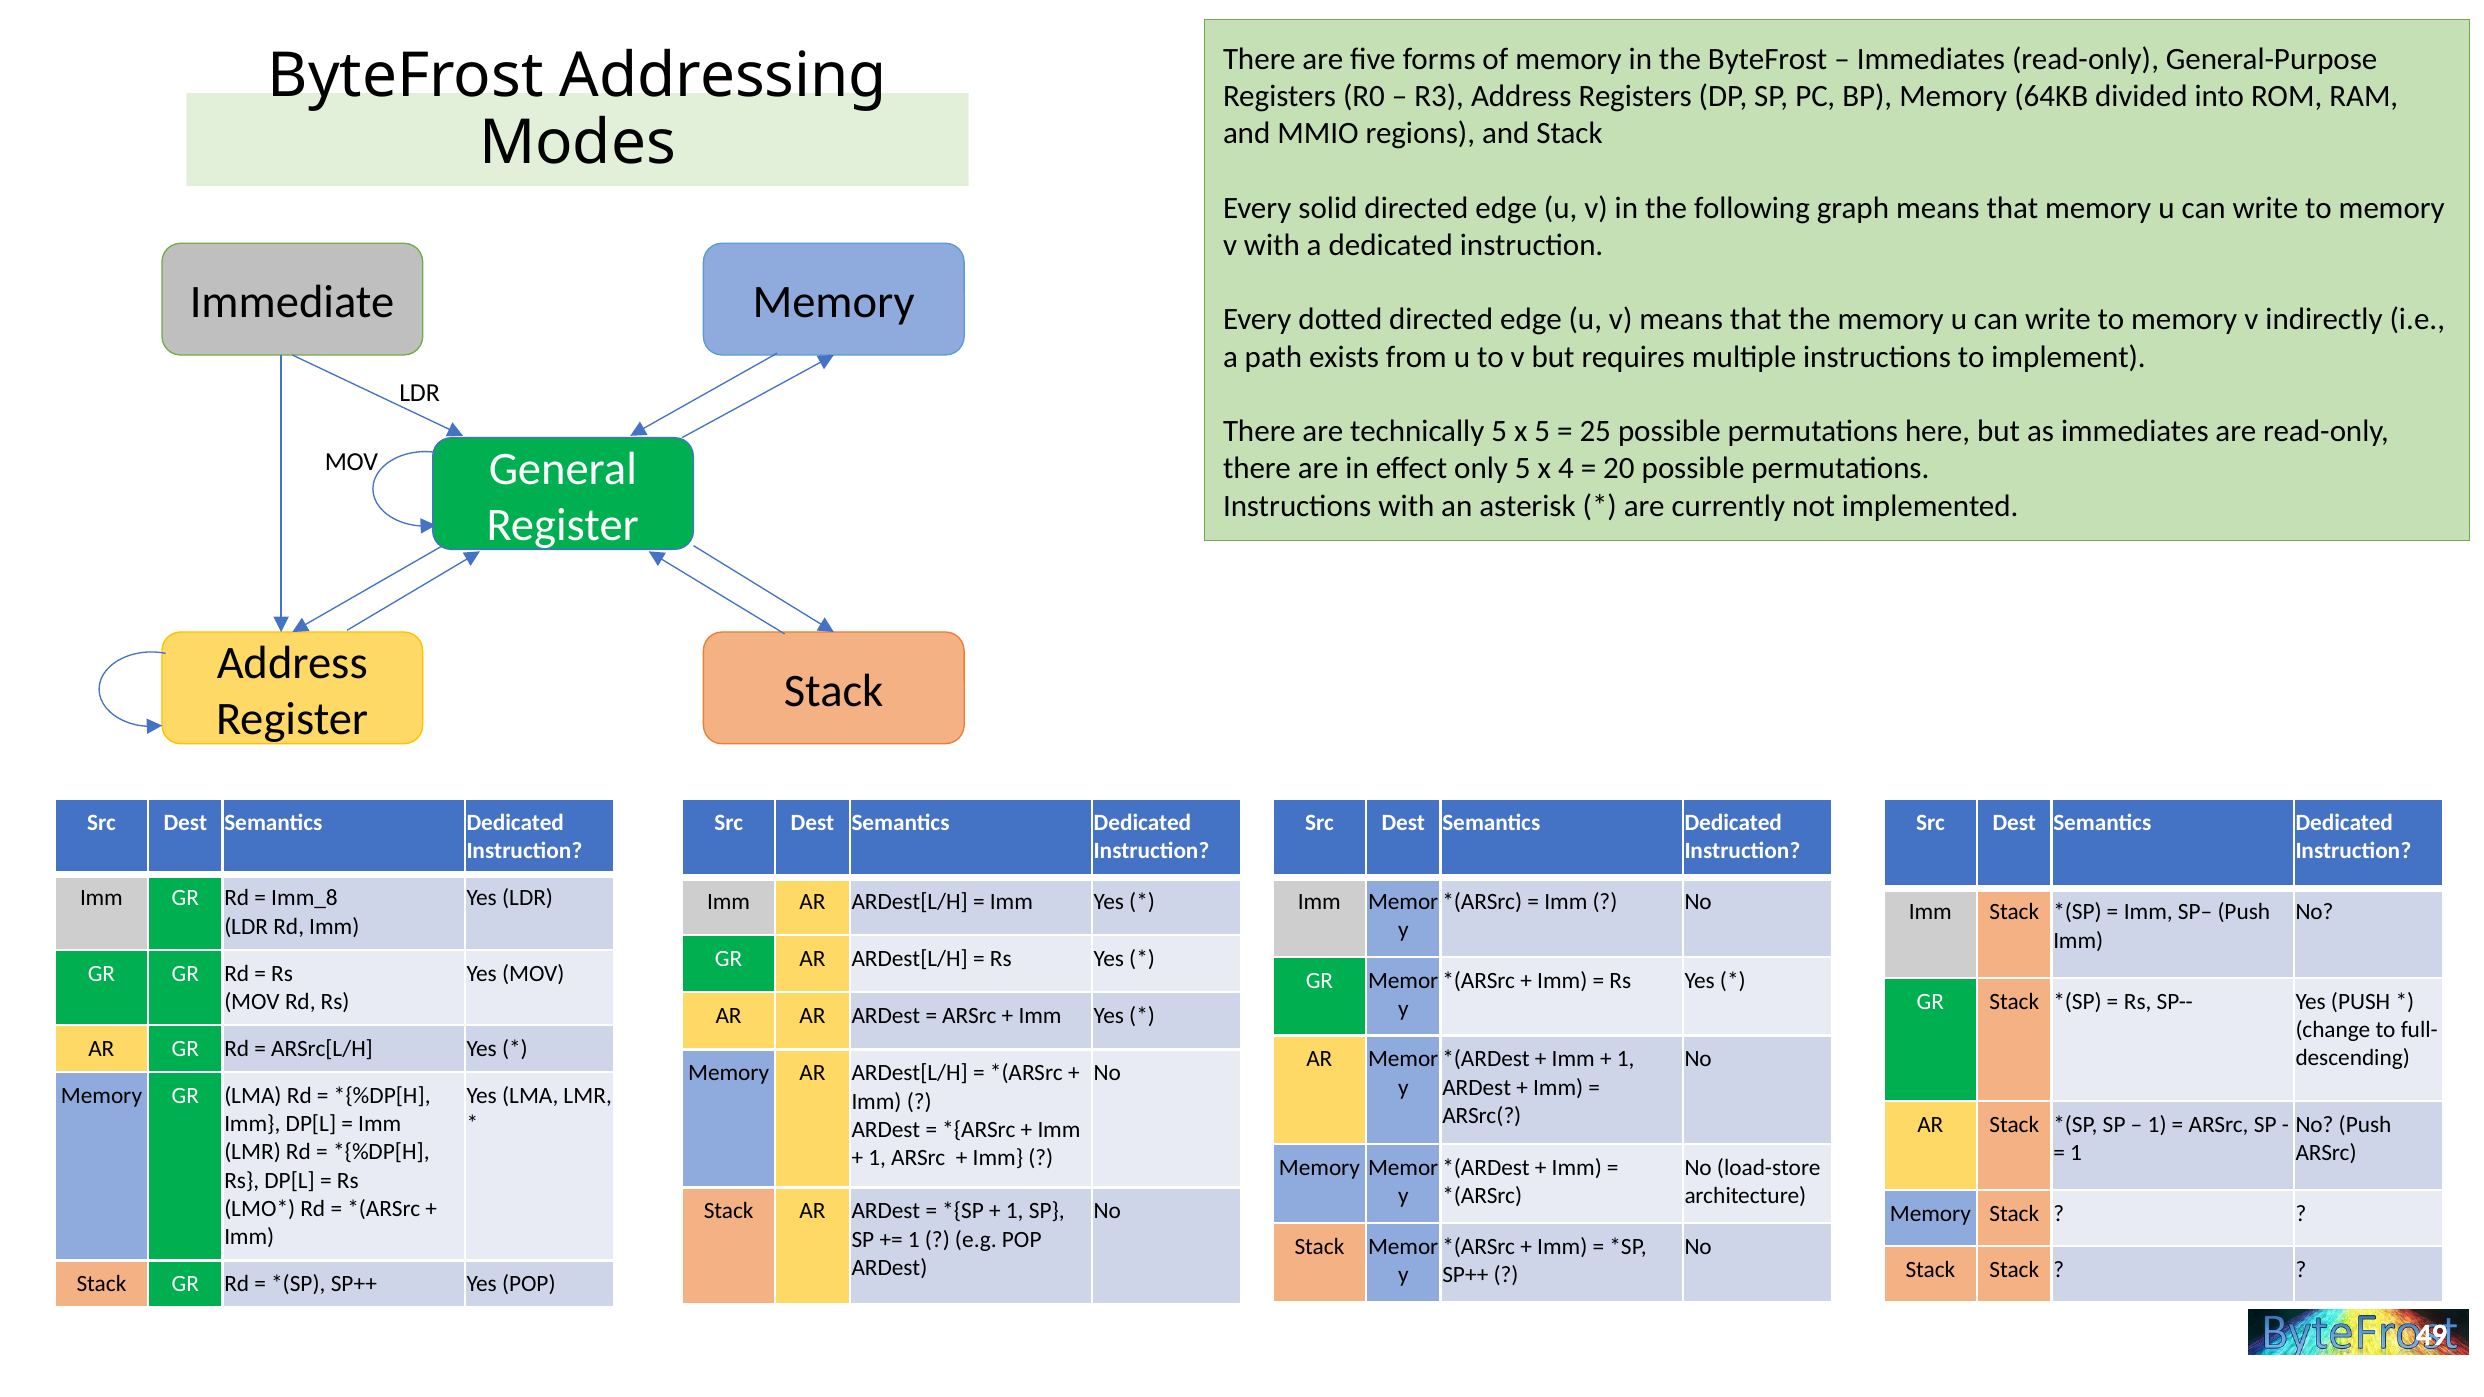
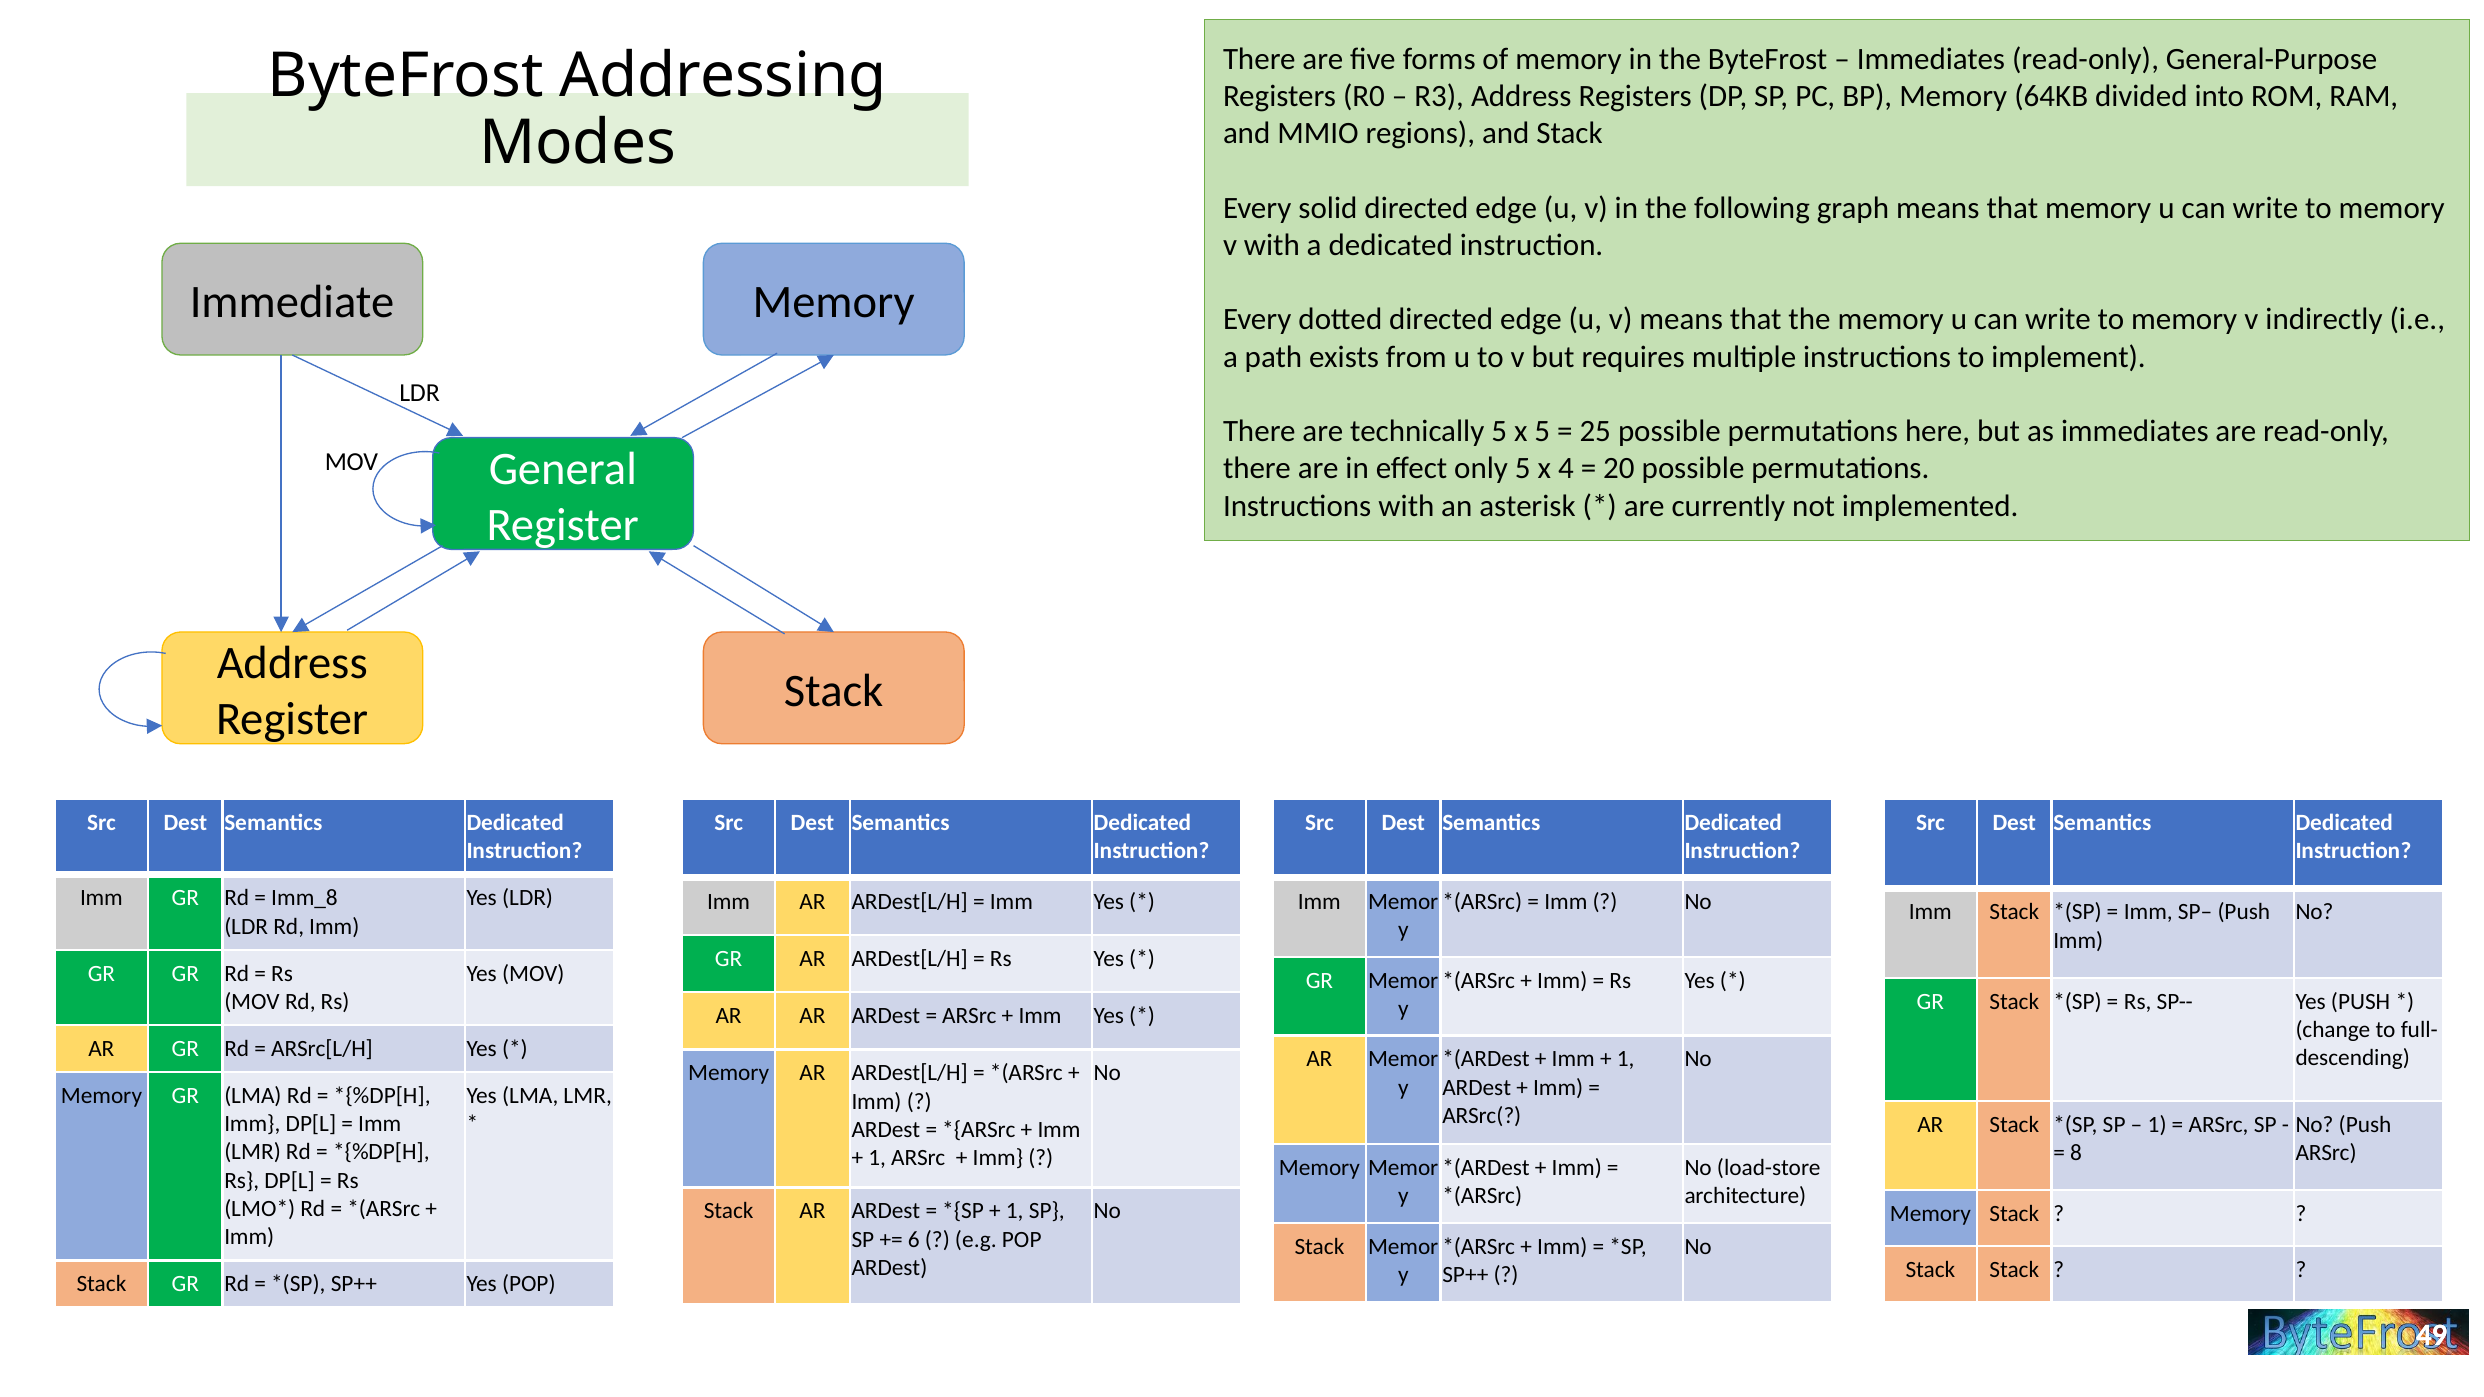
1 at (2076, 1153): 1 -> 8
1 at (914, 1240): 1 -> 6
